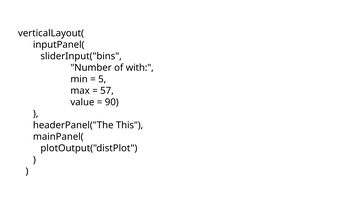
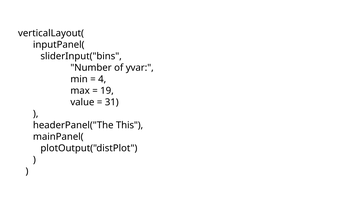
with: with -> yvar
5: 5 -> 4
57: 57 -> 19
90: 90 -> 31
